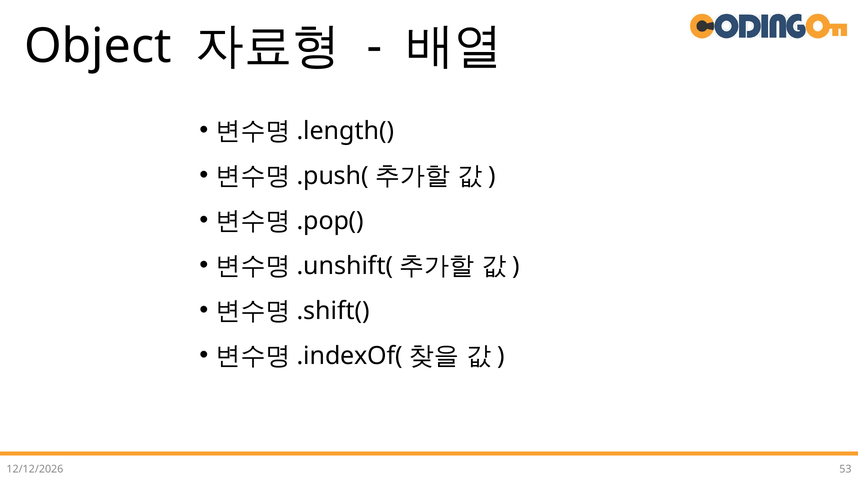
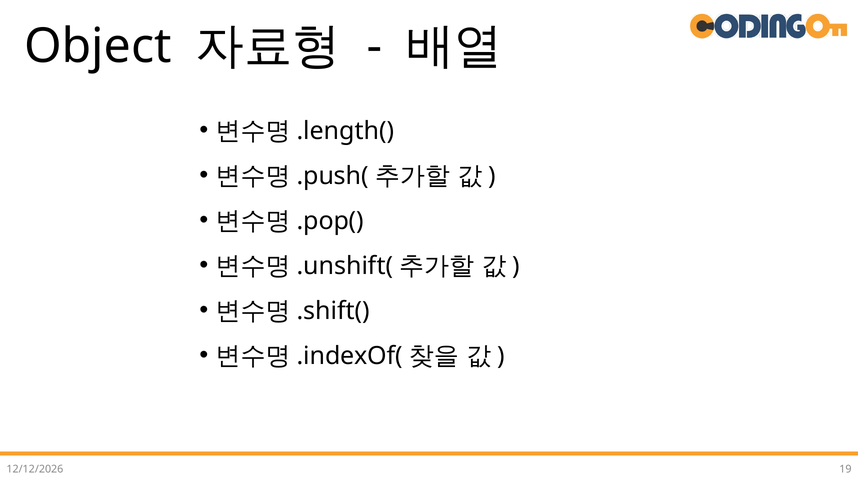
53: 53 -> 19
